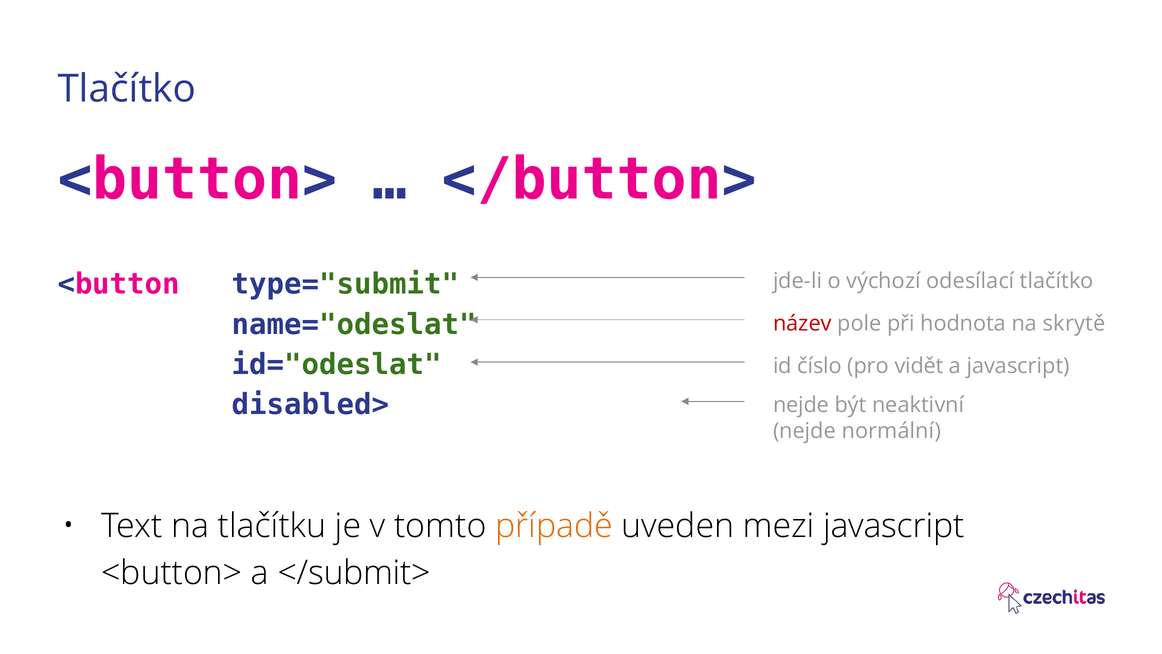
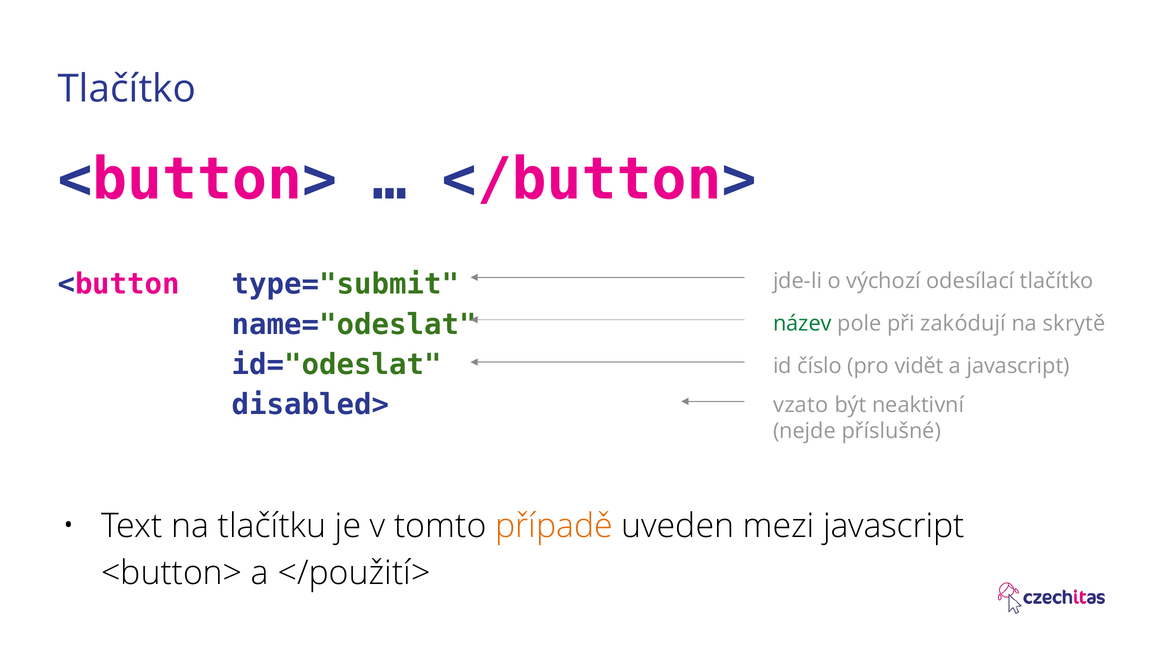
název colour: red -> green
hodnota: hodnota -> zakódují
nejde at (801, 405): nejde -> vzato
normální: normální -> příslušné
</submit>: </submit> -> </použití>
